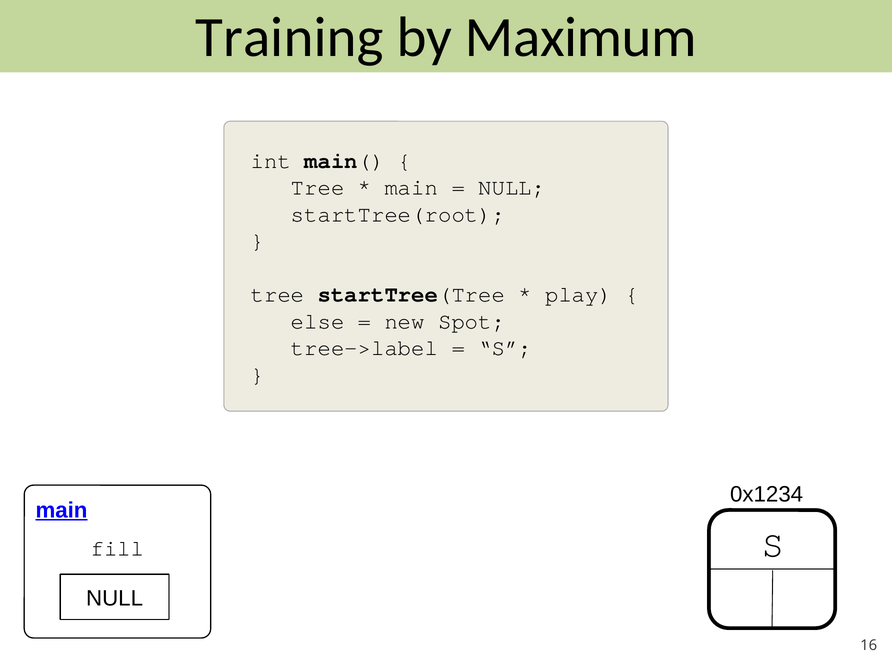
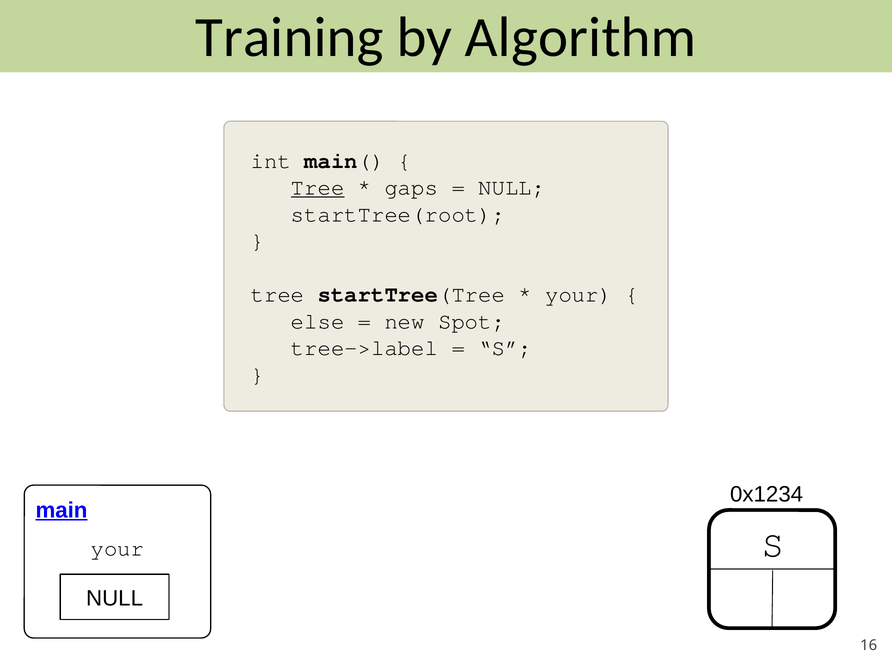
Maximum: Maximum -> Algorithm
Tree at (318, 187) underline: none -> present
main at (411, 187): main -> gaps
play at (579, 295): play -> your
fill at (117, 548): fill -> your
